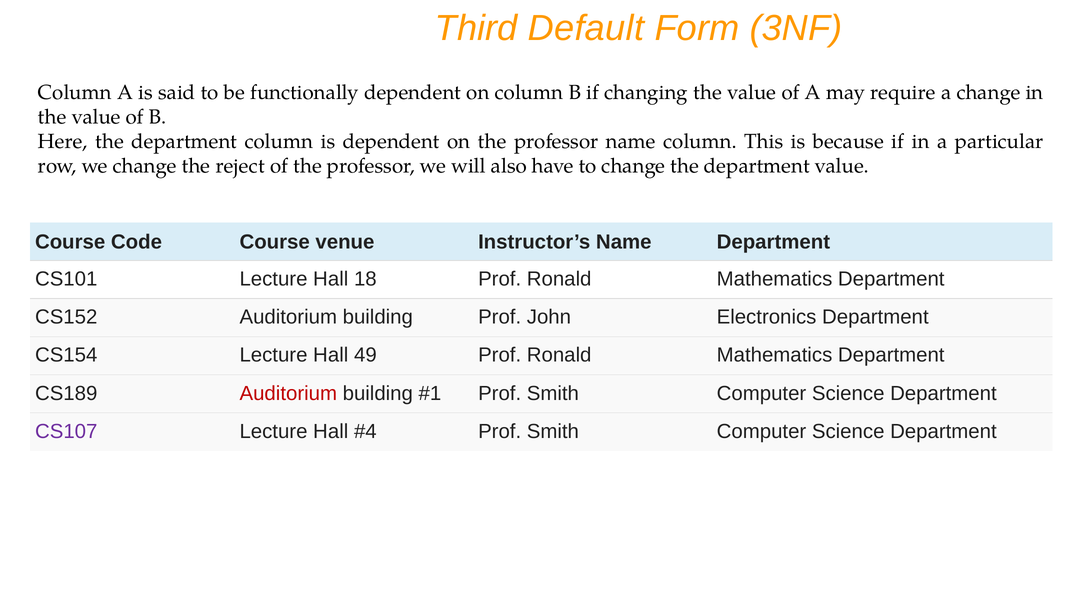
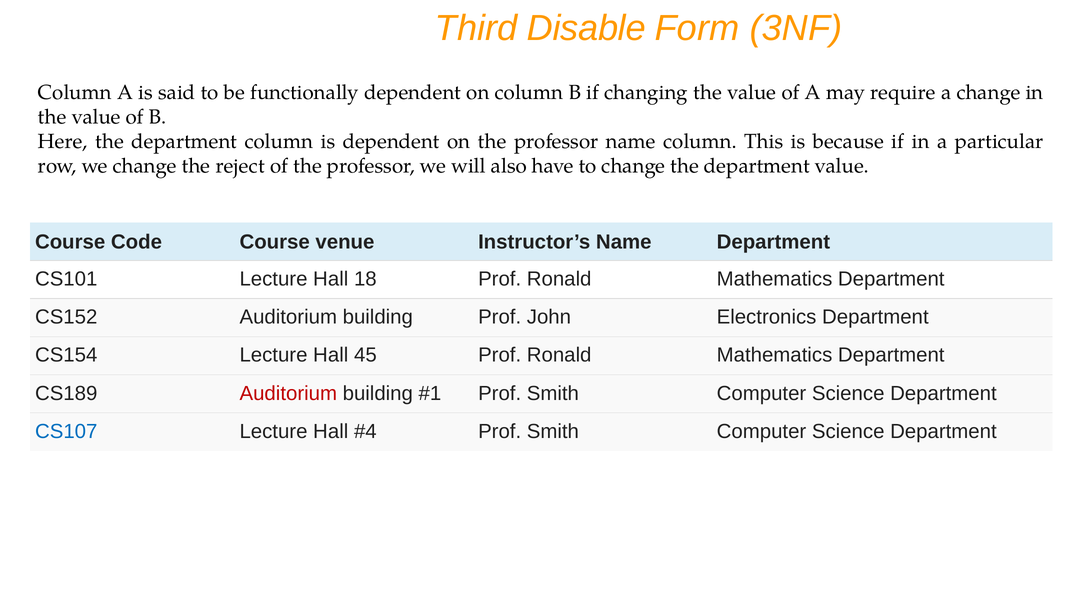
Default: Default -> Disable
49: 49 -> 45
CS107 colour: purple -> blue
